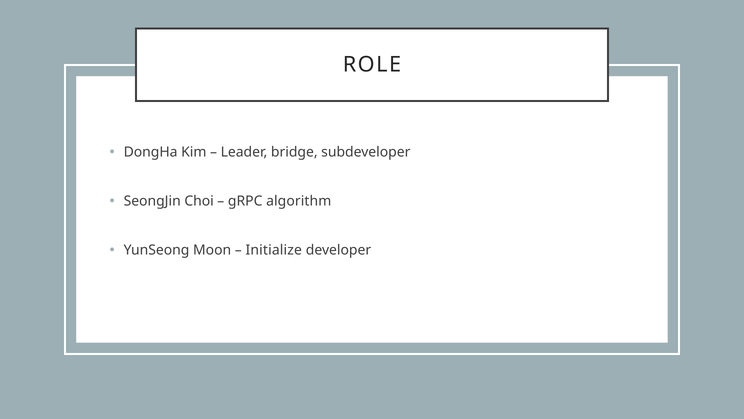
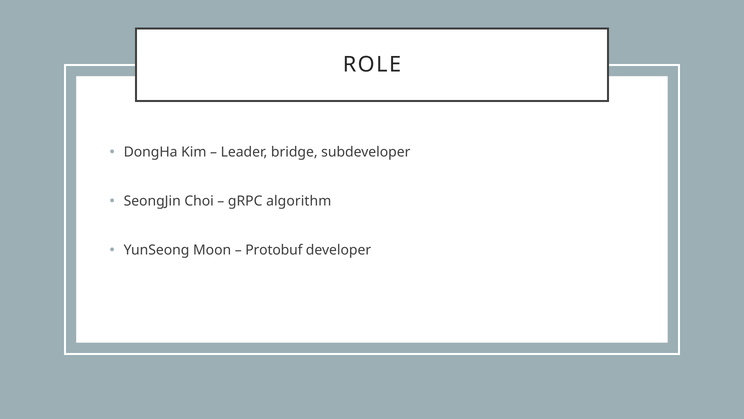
Initialize: Initialize -> Protobuf
